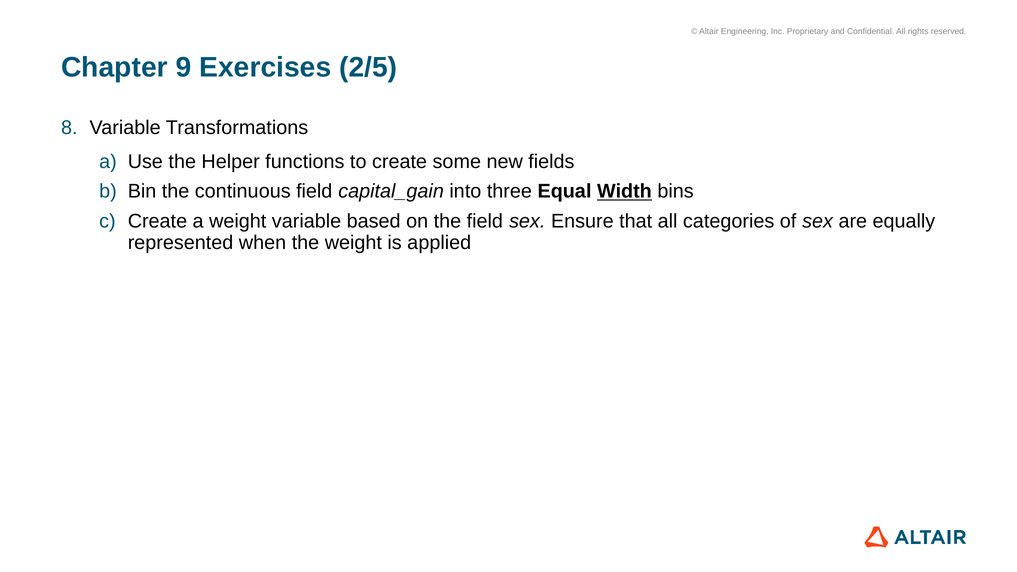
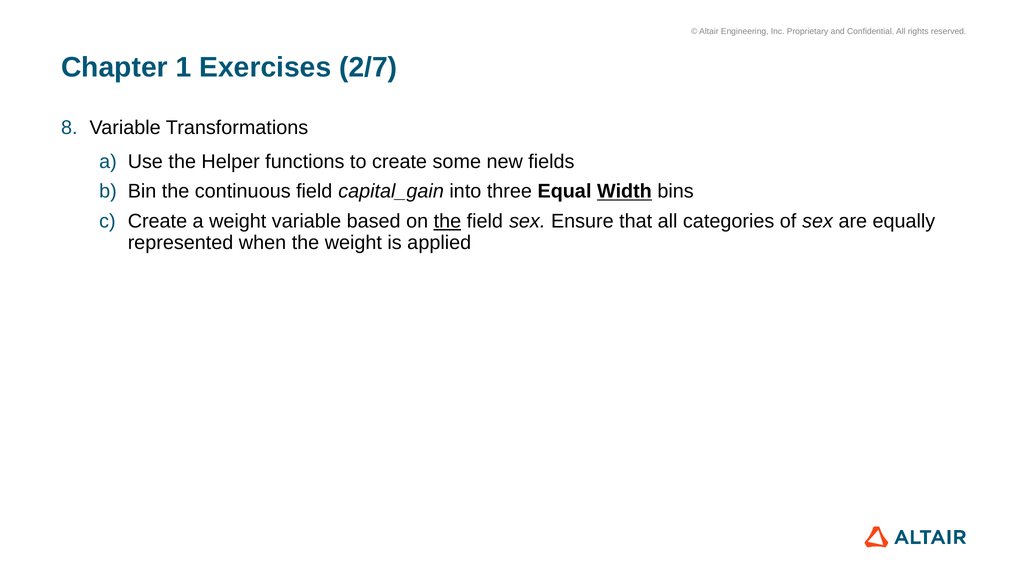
9: 9 -> 1
2/5: 2/5 -> 2/7
the at (447, 221) underline: none -> present
